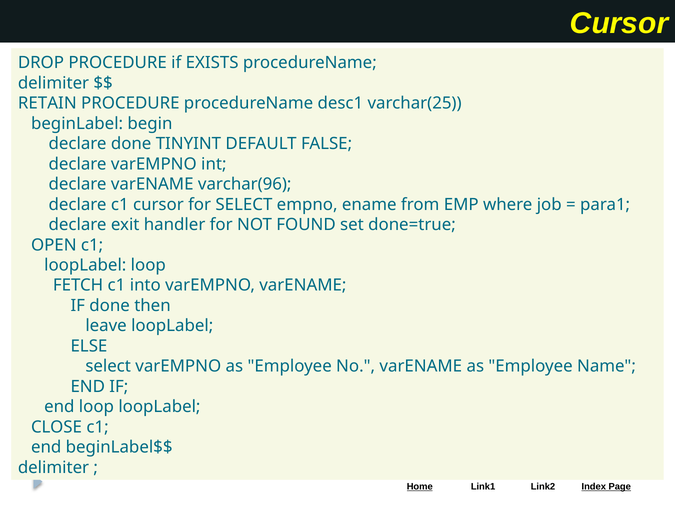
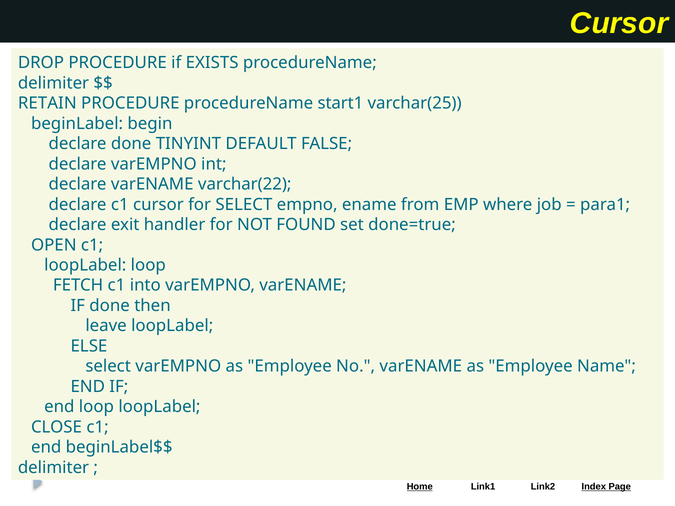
desc1: desc1 -> start1
varchar(96: varchar(96 -> varchar(22
